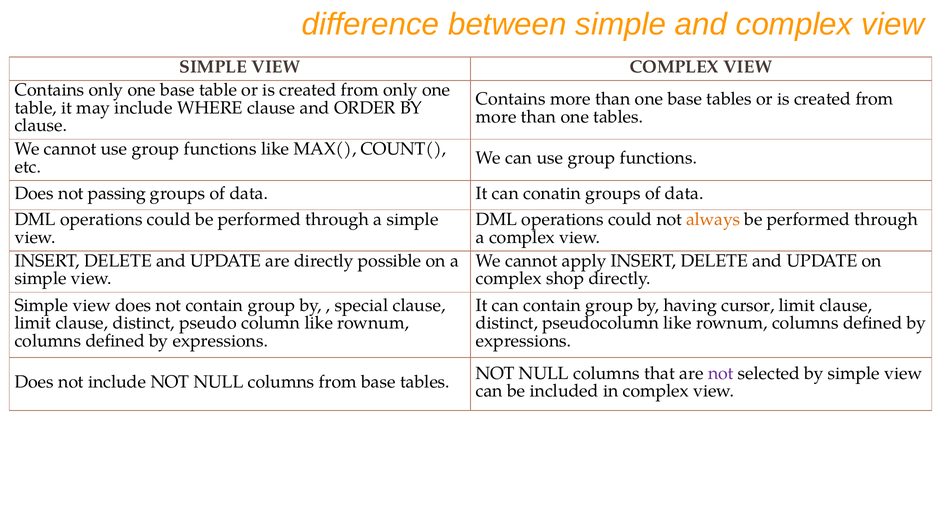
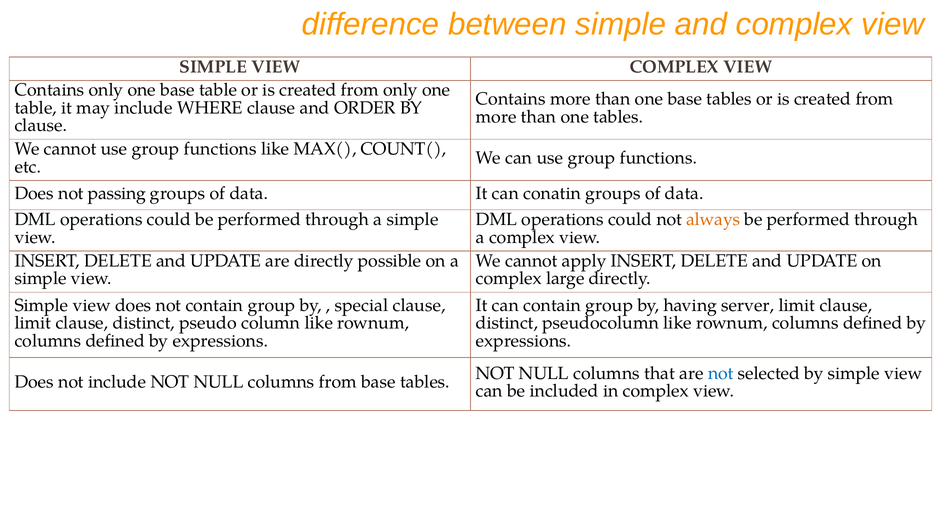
shop: shop -> large
cursor: cursor -> server
not at (721, 373) colour: purple -> blue
